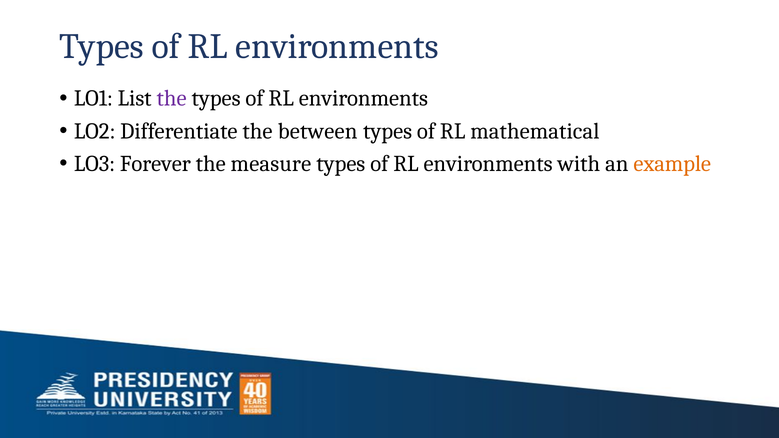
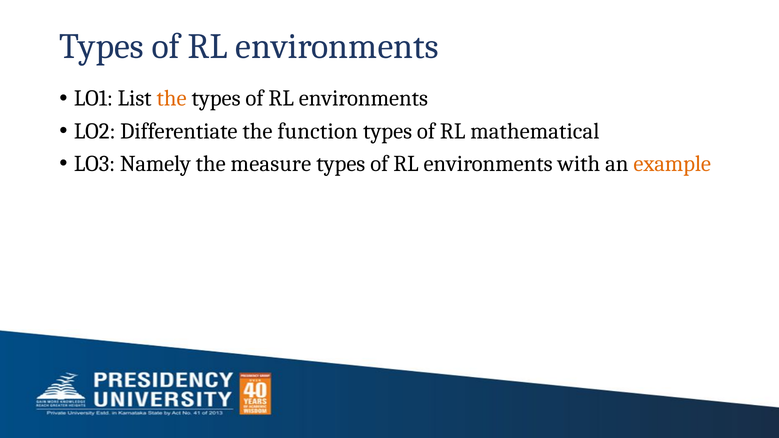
the at (172, 99) colour: purple -> orange
between: between -> function
Forever: Forever -> Namely
